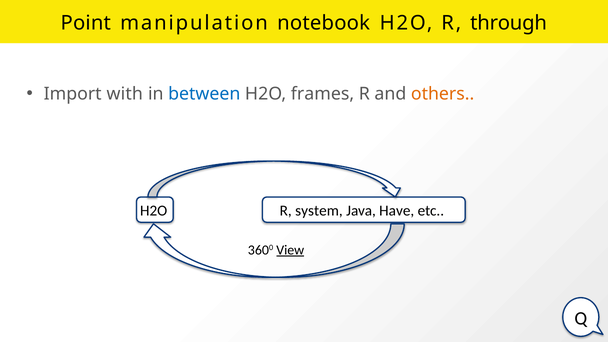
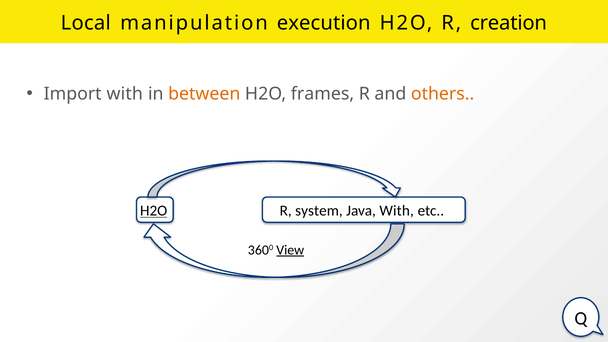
Point: Point -> Local
notebook: notebook -> execution
through: through -> creation
between colour: blue -> orange
H2O at (154, 211) underline: none -> present
Java Have: Have -> With
